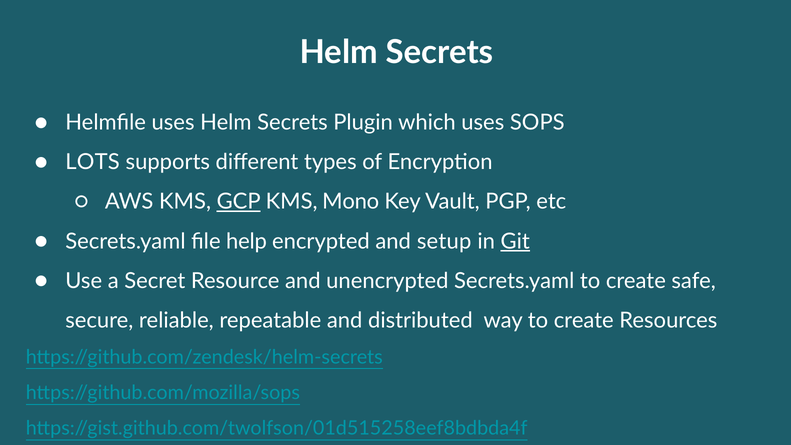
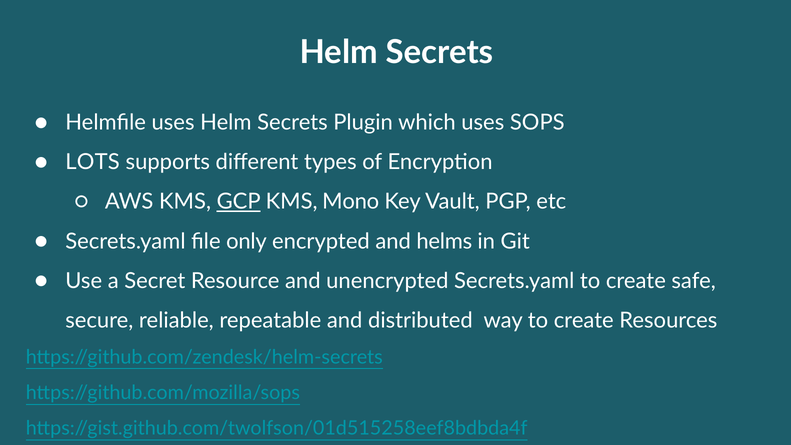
help: help -> only
setup: setup -> helms
Git underline: present -> none
